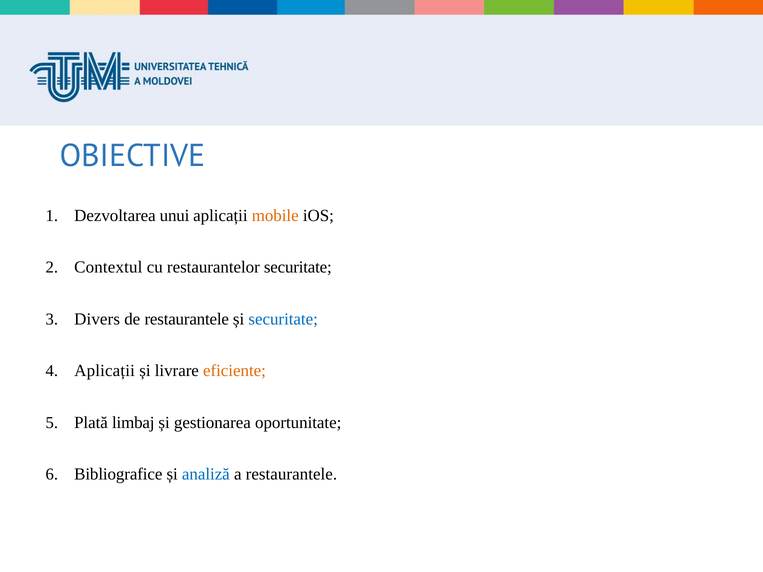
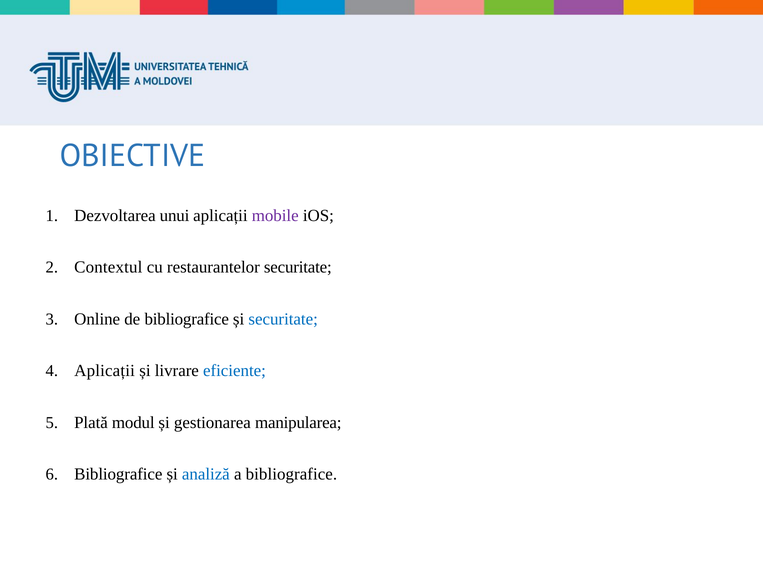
mobile colour: orange -> purple
Divers: Divers -> Online
de restaurantele: restaurantele -> bibliografice
eficiente colour: orange -> blue
limbaj: limbaj -> modul
oportunitate: oportunitate -> manipularea
a restaurantele: restaurantele -> bibliografice
